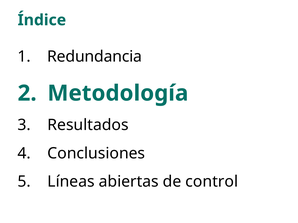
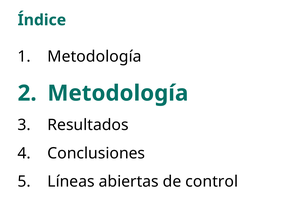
Redundancia at (95, 57): Redundancia -> Metodología
